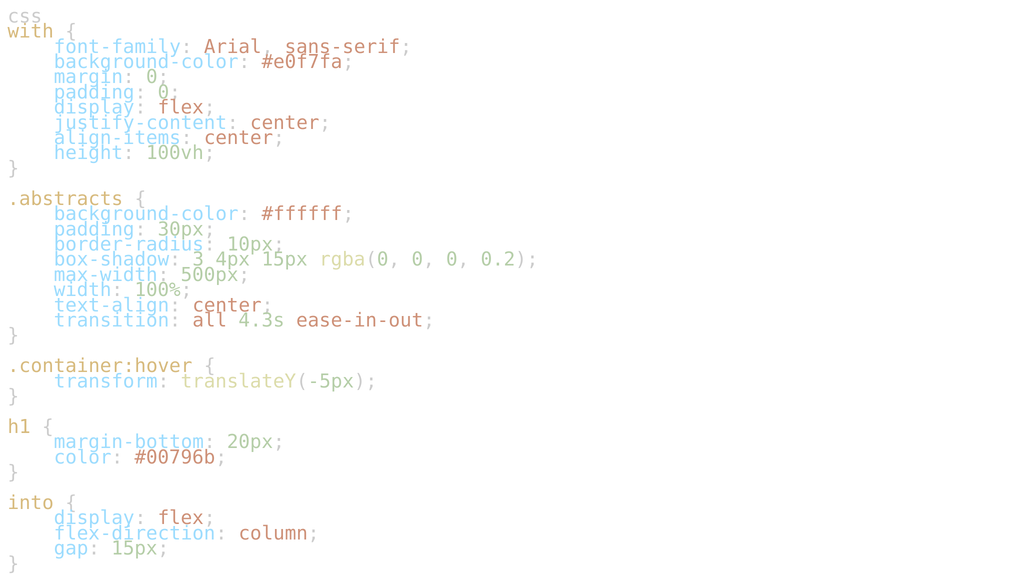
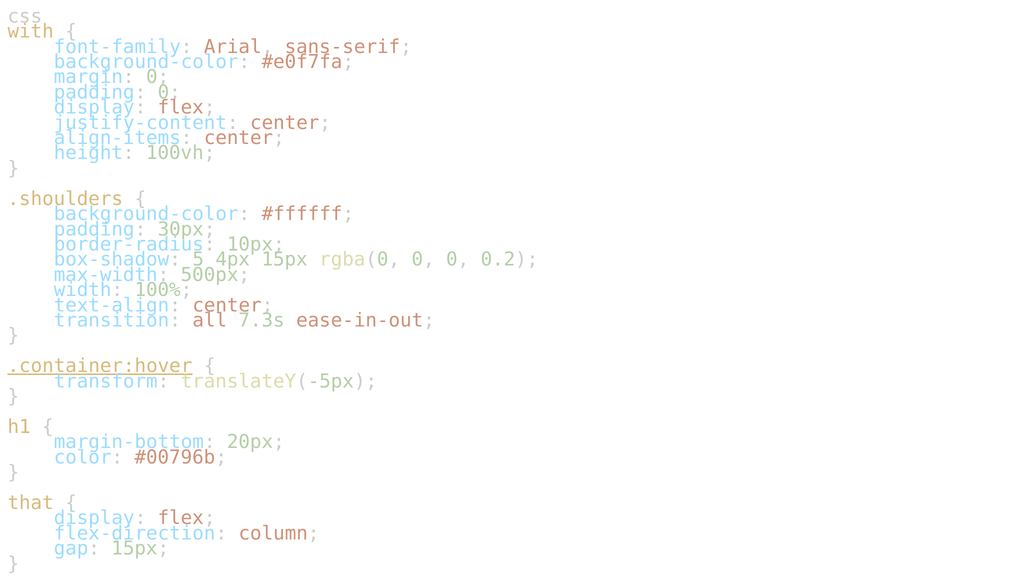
.abstracts: .abstracts -> .shoulders
3: 3 -> 5
4.3s: 4.3s -> 7.3s
.container:hover underline: none -> present
into: into -> that
